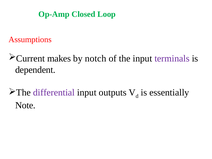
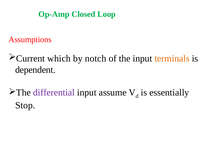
makes: makes -> which
terminals colour: purple -> orange
outputs: outputs -> assume
Note: Note -> Stop
